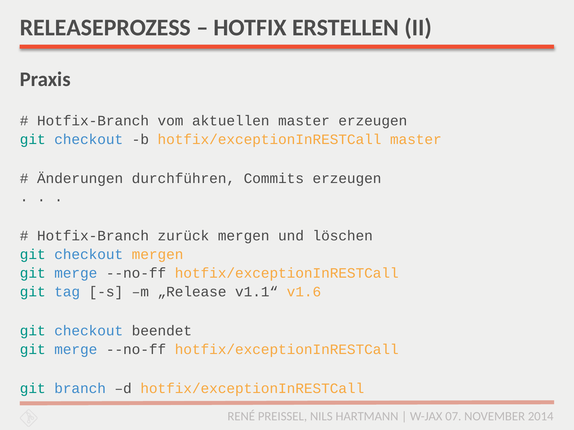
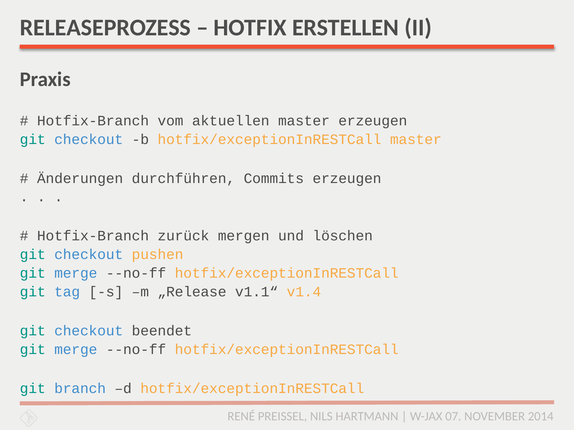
checkout mergen: mergen -> pushen
v1.6: v1.6 -> v1.4
